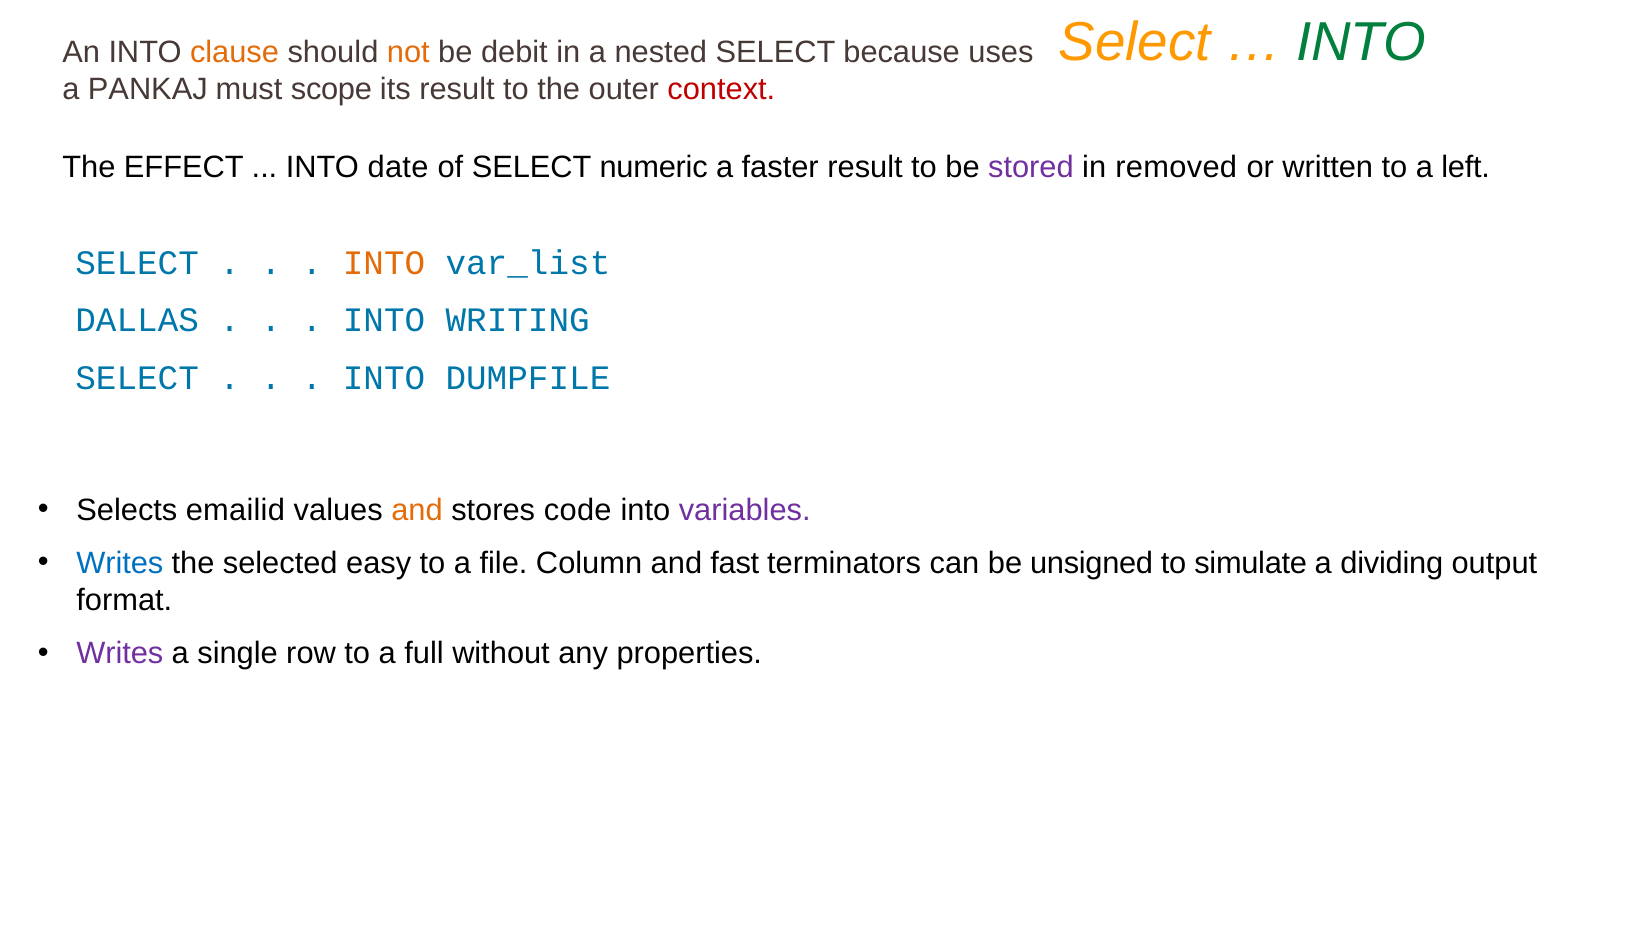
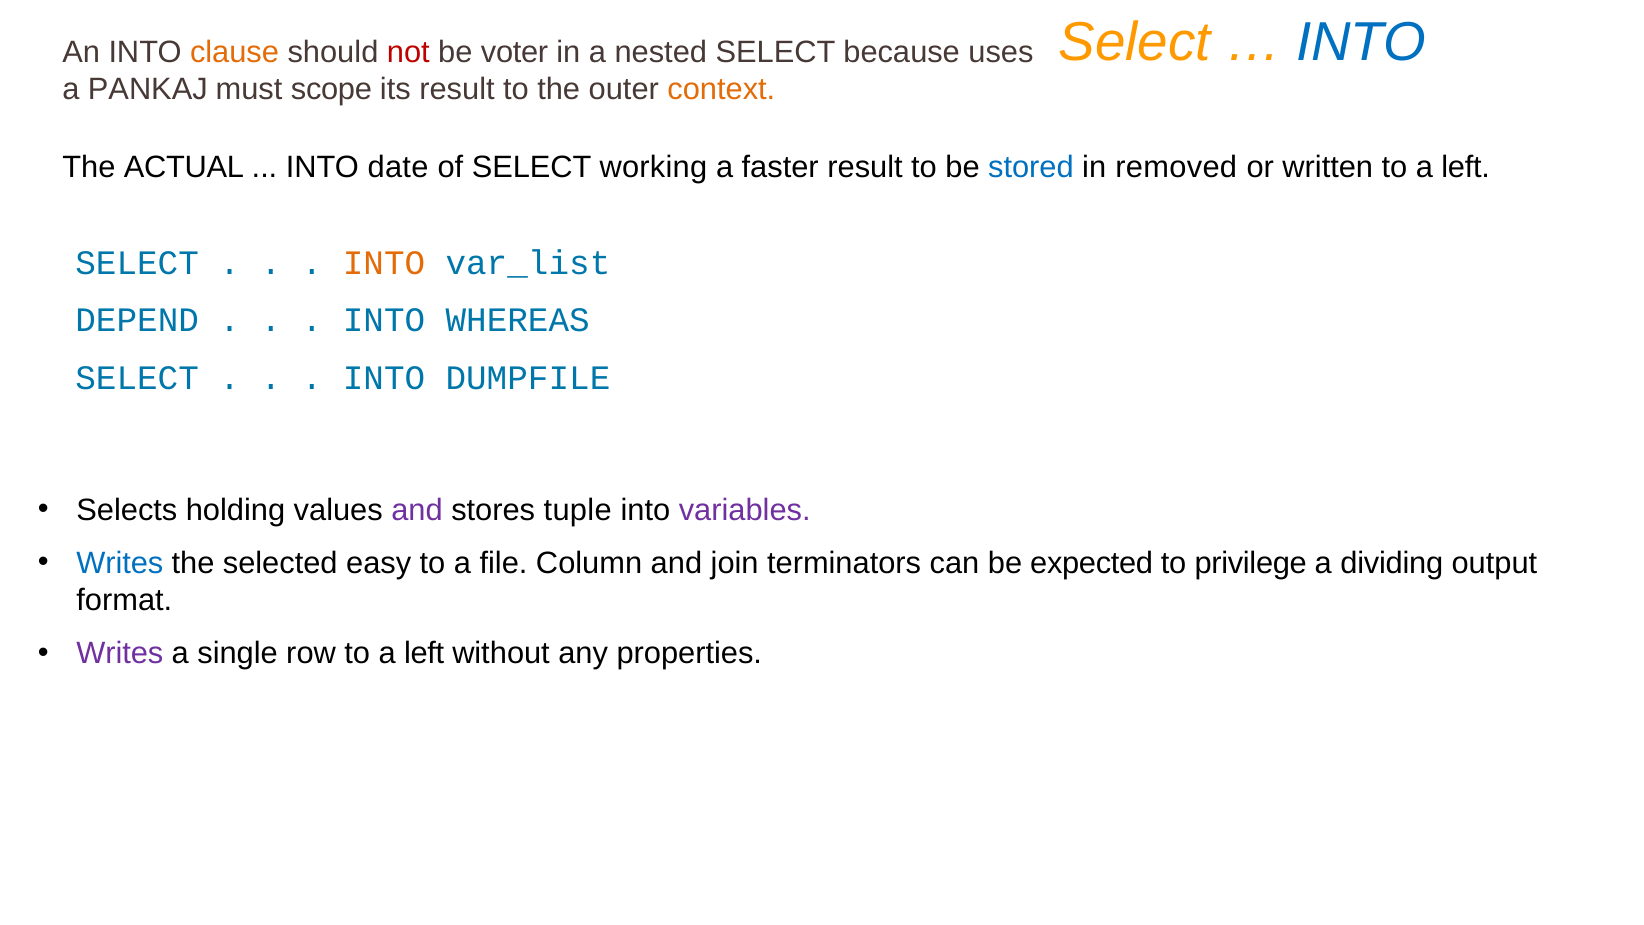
INTO at (1361, 43) colour: green -> blue
not colour: orange -> red
debit: debit -> voter
context colour: red -> orange
EFFECT: EFFECT -> ACTUAL
numeric: numeric -> working
stored colour: purple -> blue
DALLAS: DALLAS -> DEPEND
WRITING: WRITING -> WHEREAS
emailid: emailid -> holding
and at (417, 510) colour: orange -> purple
code: code -> tuple
fast: fast -> join
unsigned: unsigned -> expected
simulate: simulate -> privilege
row to a full: full -> left
